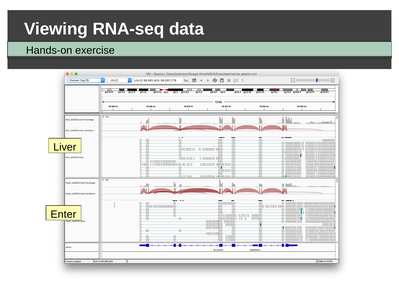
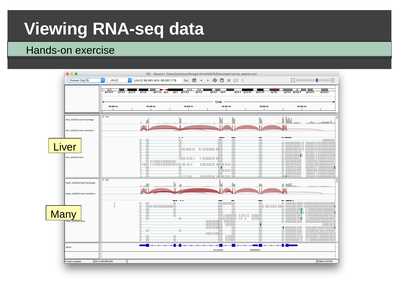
Enter: Enter -> Many
